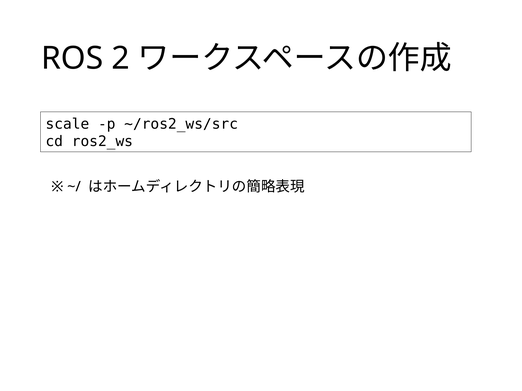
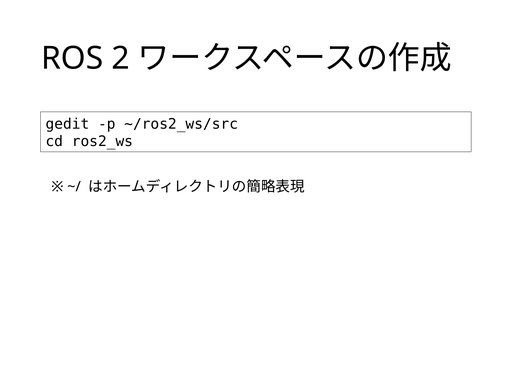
scale: scale -> gedit
